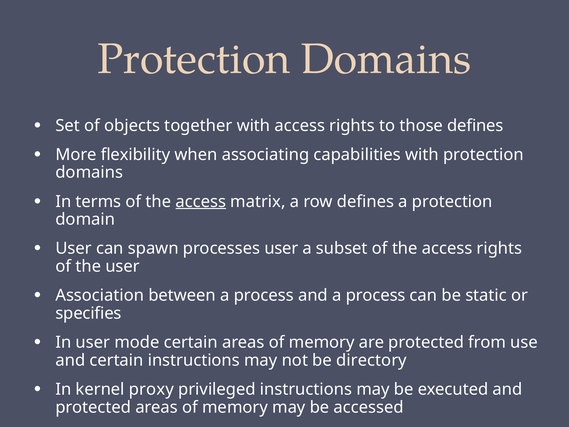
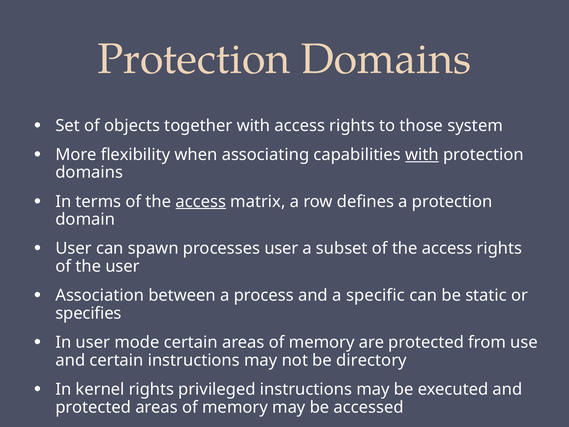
those defines: defines -> system
with at (422, 154) underline: none -> present
and a process: process -> specific
kernel proxy: proxy -> rights
